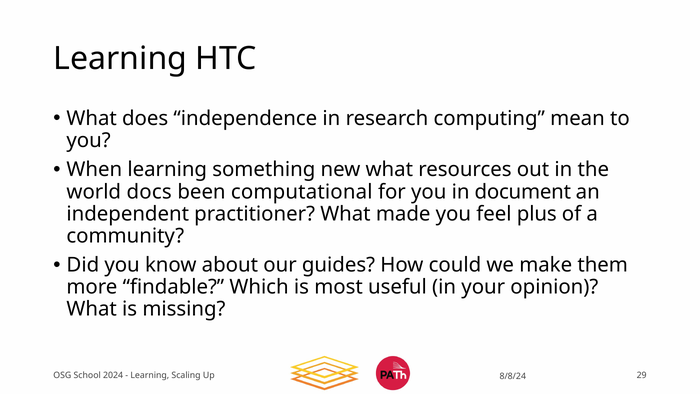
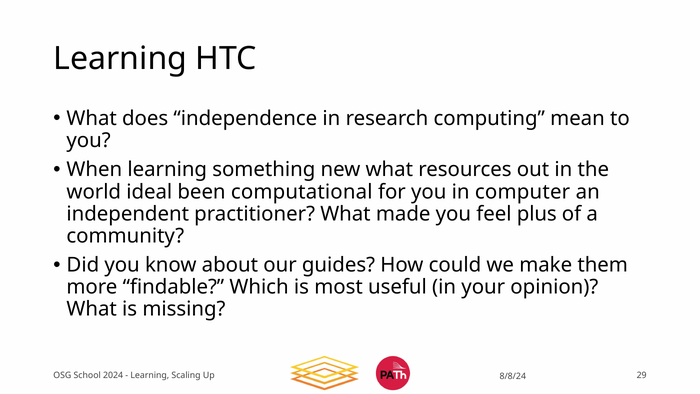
docs: docs -> ideal
document: document -> computer
